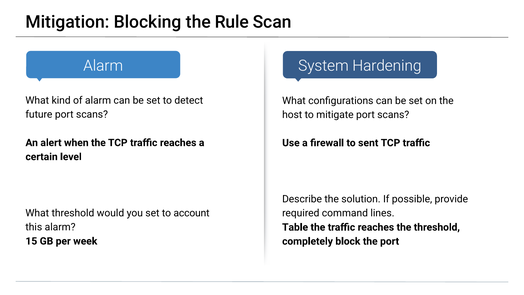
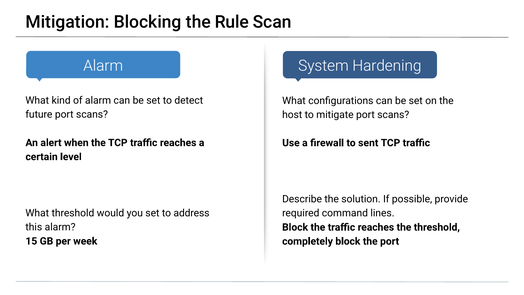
account: account -> address
Table at (295, 227): Table -> Block
